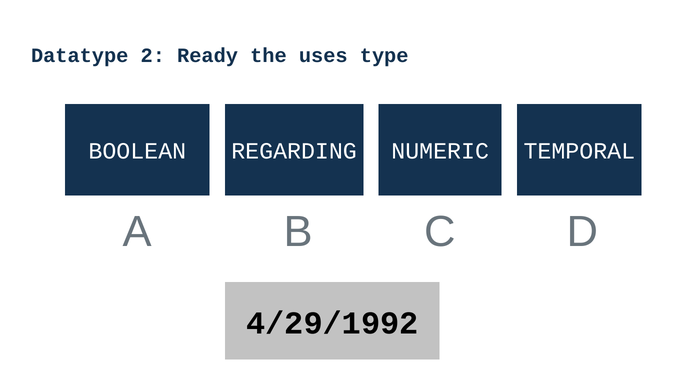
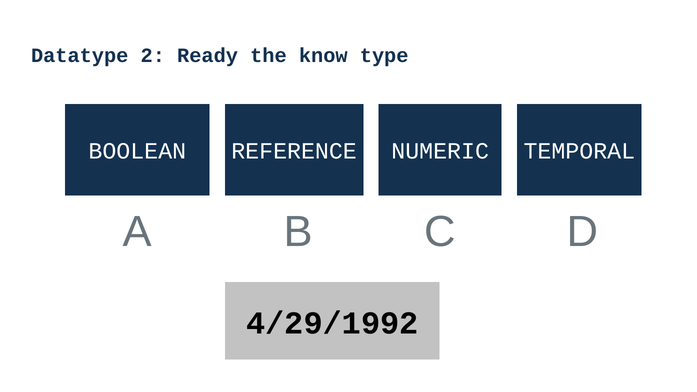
uses: uses -> know
REGARDING: REGARDING -> REFERENCE
